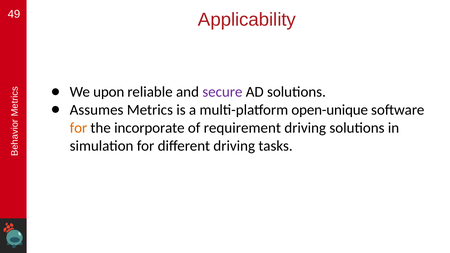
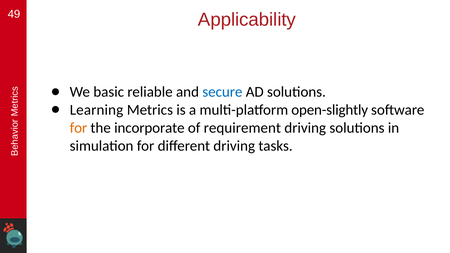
upon: upon -> basic
secure colour: purple -> blue
Assumes: Assumes -> Learning
open-unique: open-unique -> open-slightly
